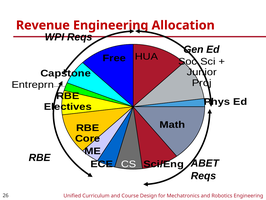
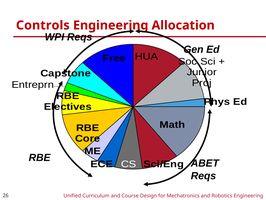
Revenue: Revenue -> Controls
